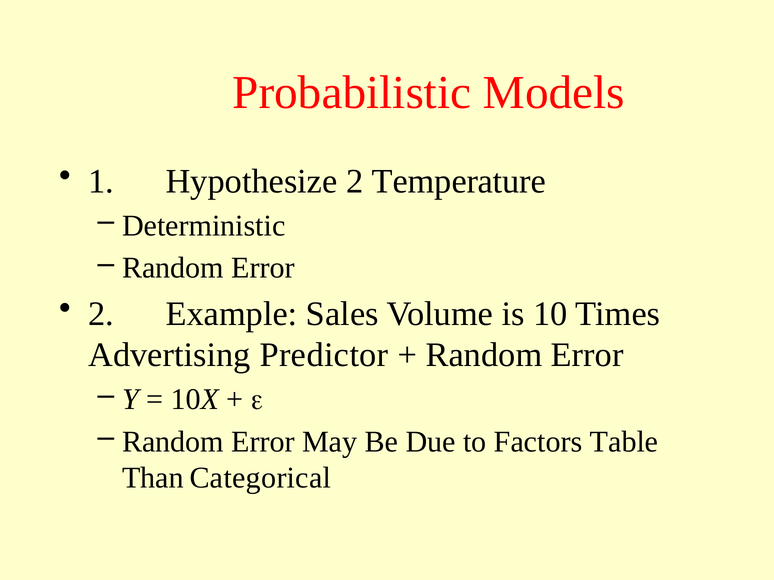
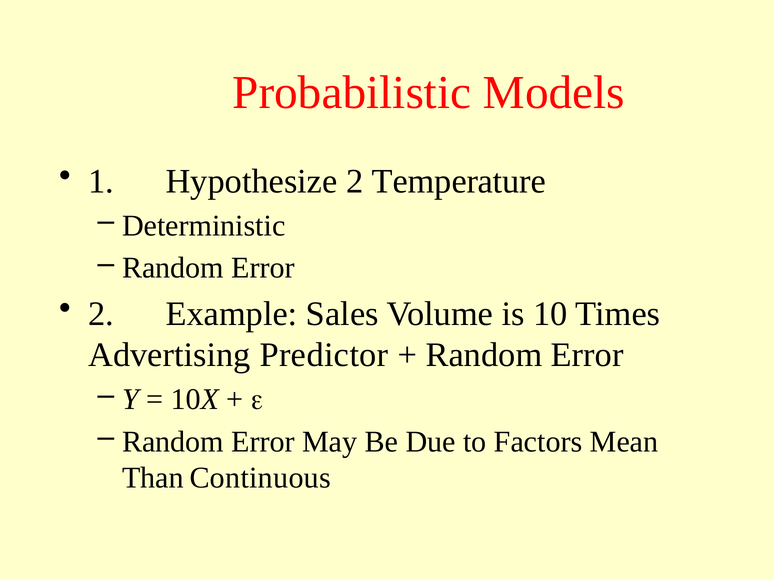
Table: Table -> Mean
Categorical: Categorical -> Continuous
